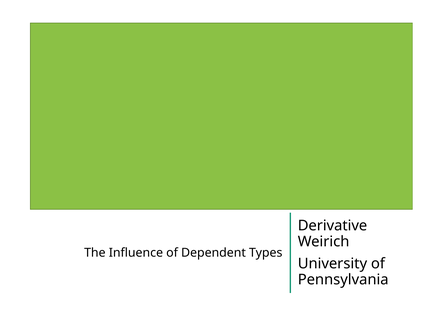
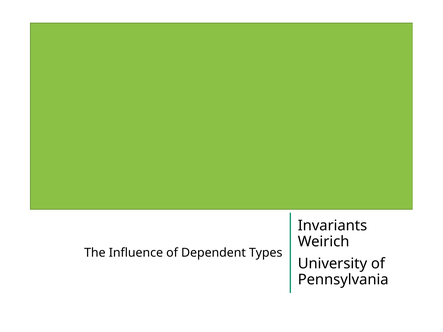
Derivative: Derivative -> Invariants
